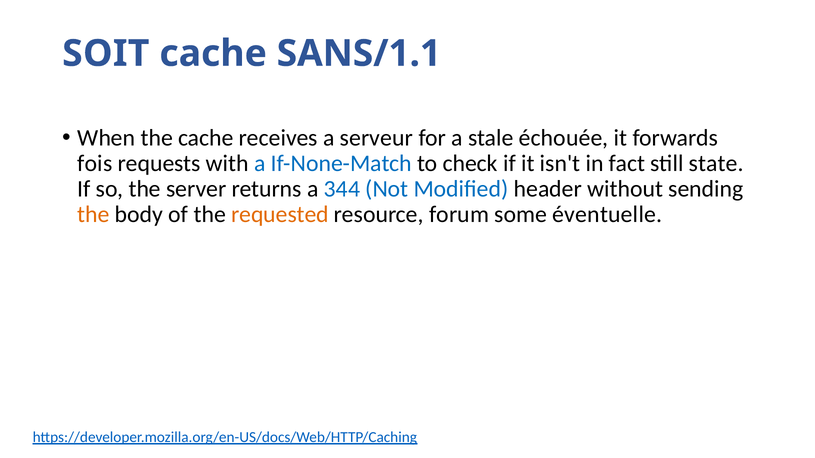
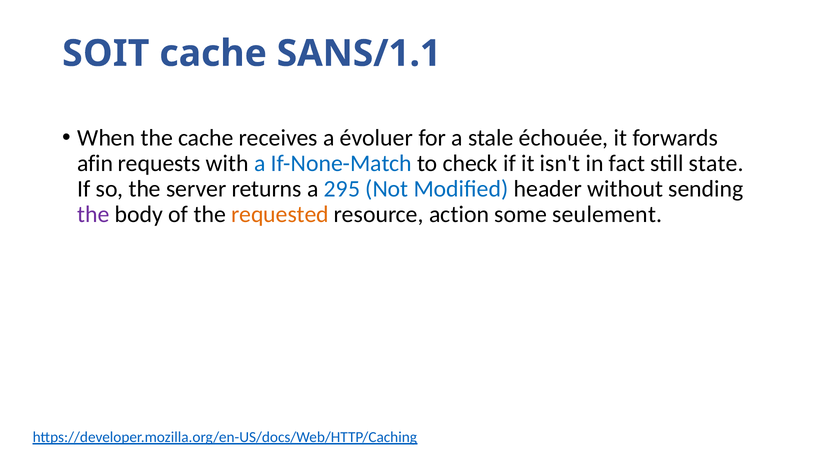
serveur: serveur -> évoluer
fois: fois -> afin
344: 344 -> 295
the at (94, 215) colour: orange -> purple
forum: forum -> action
éventuelle: éventuelle -> seulement
